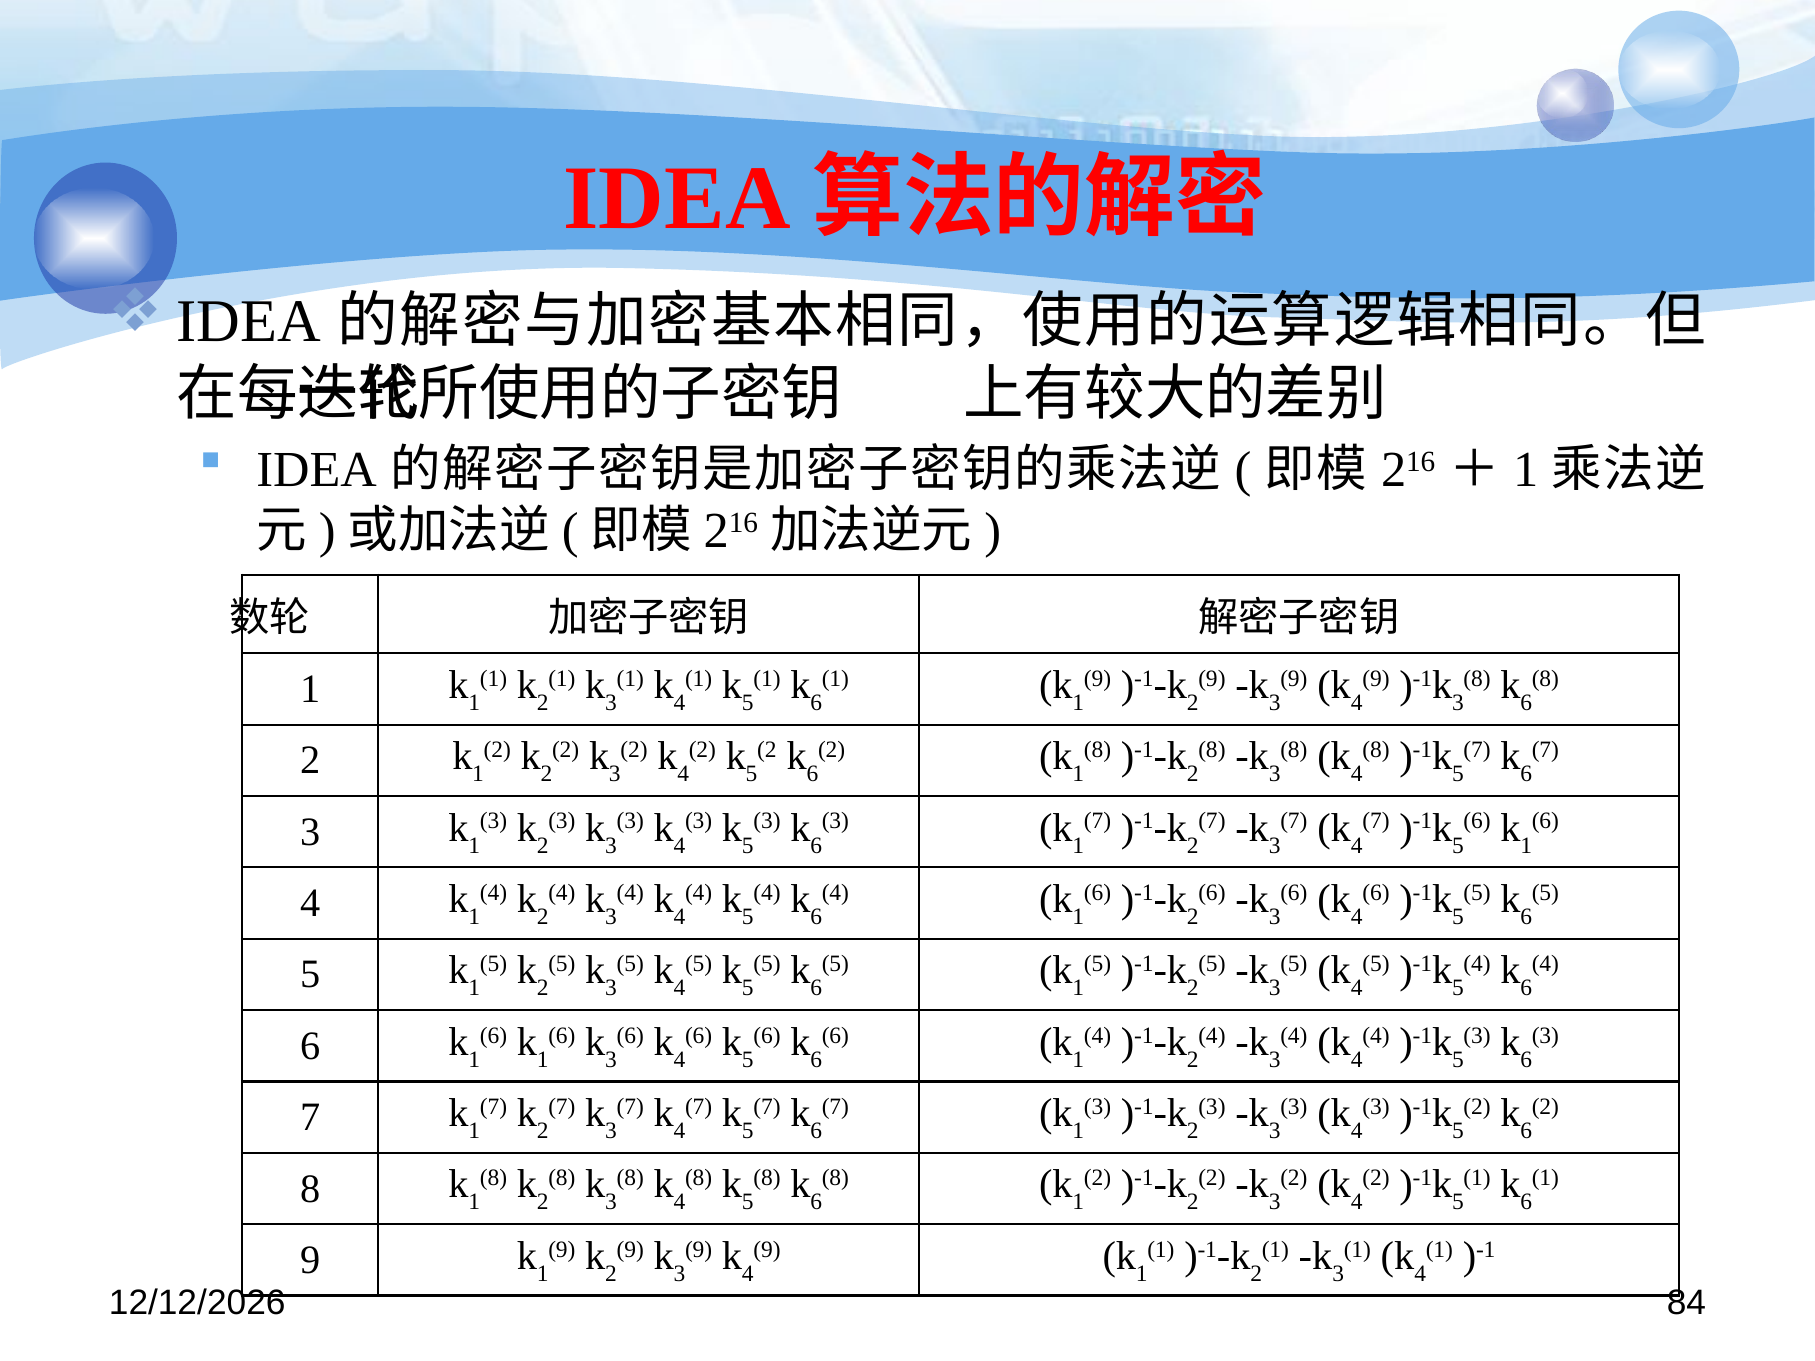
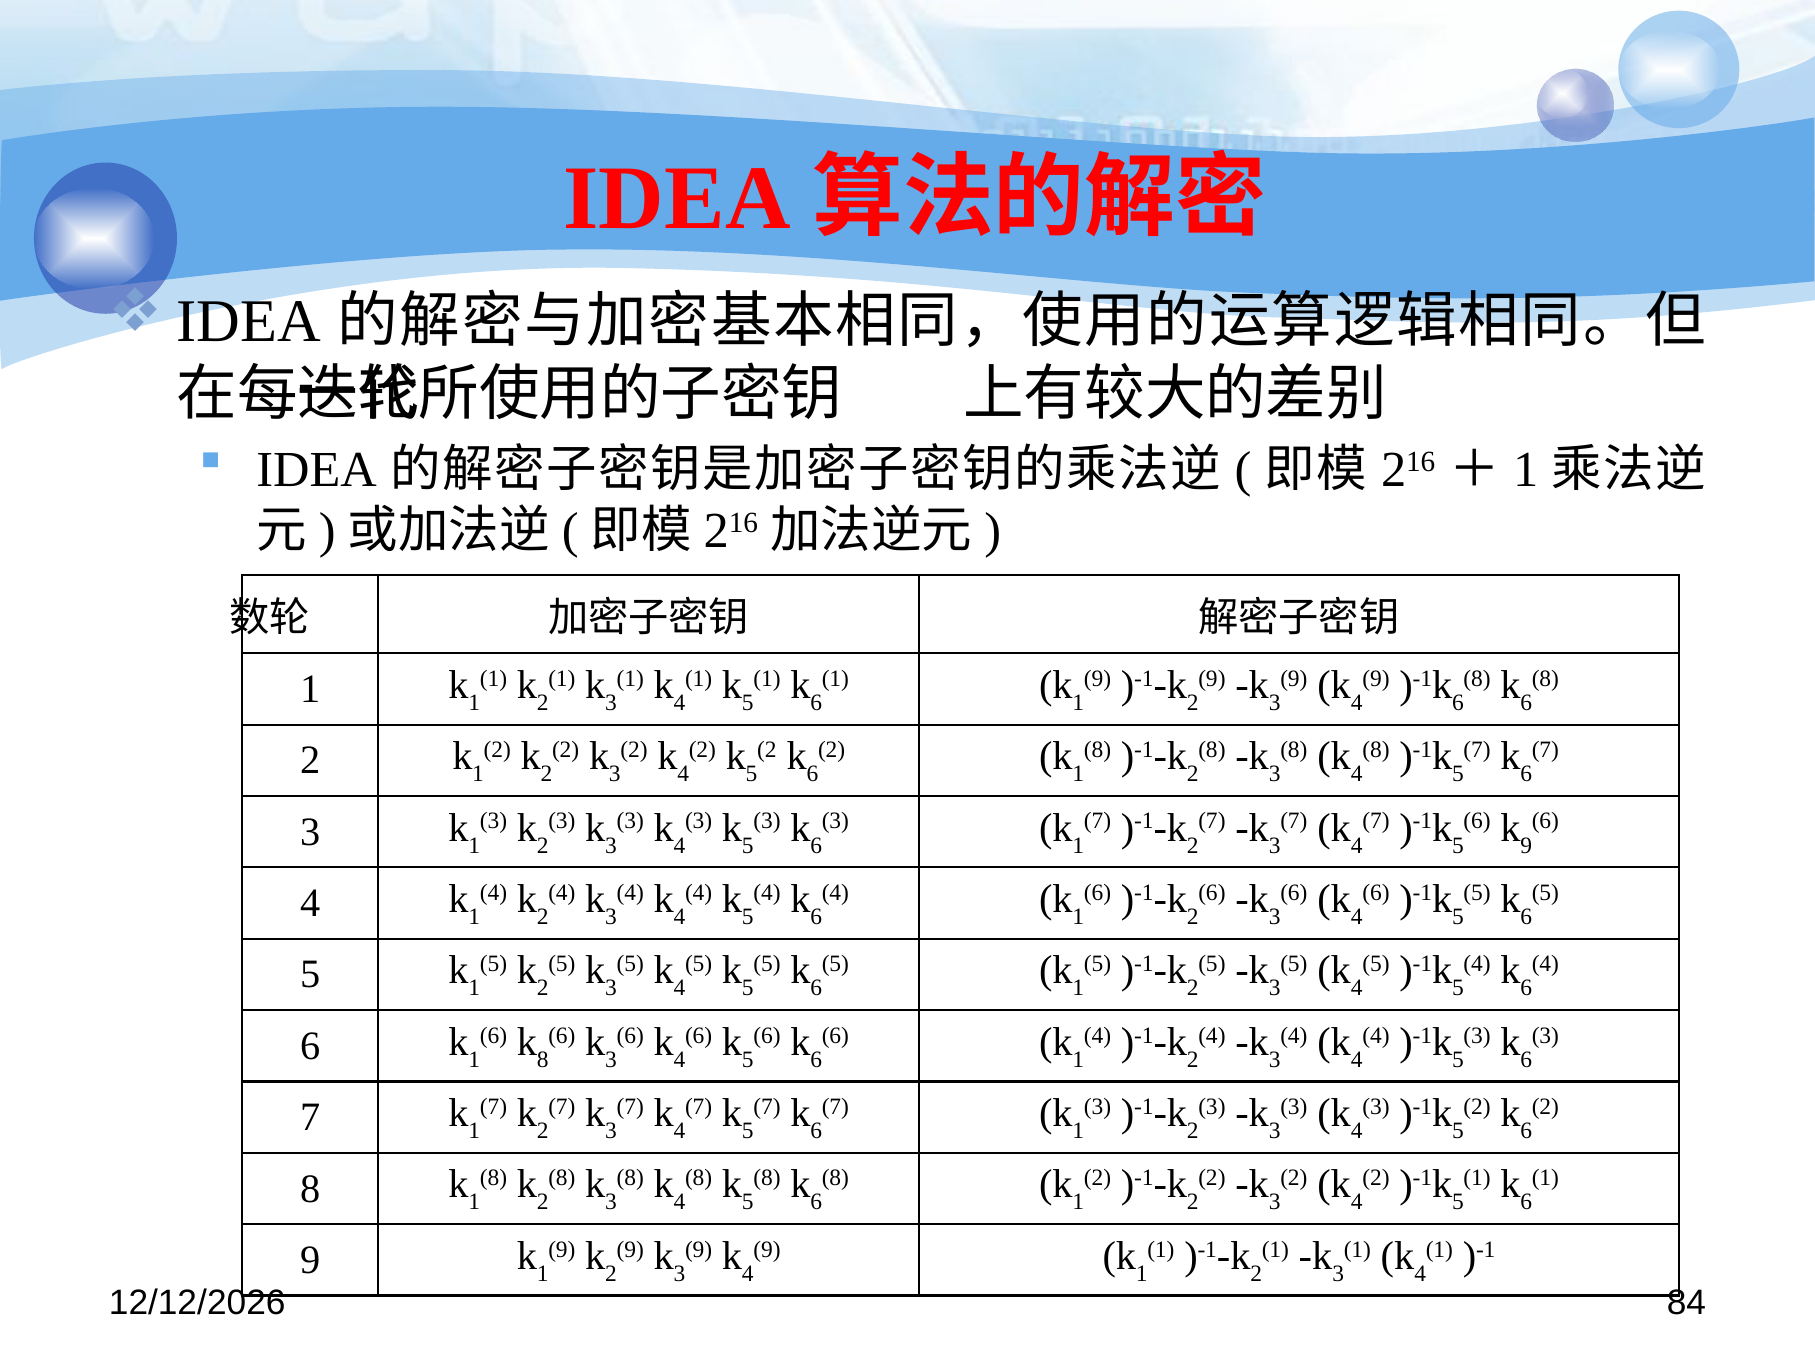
3 at (1458, 703): 3 -> 6
1 at (1526, 846): 1 -> 9
1 at (543, 1060): 1 -> 8
